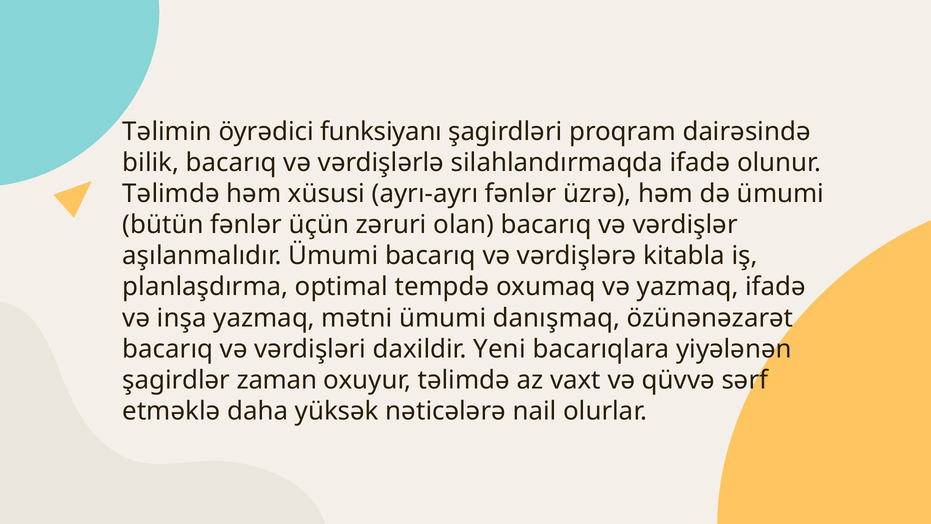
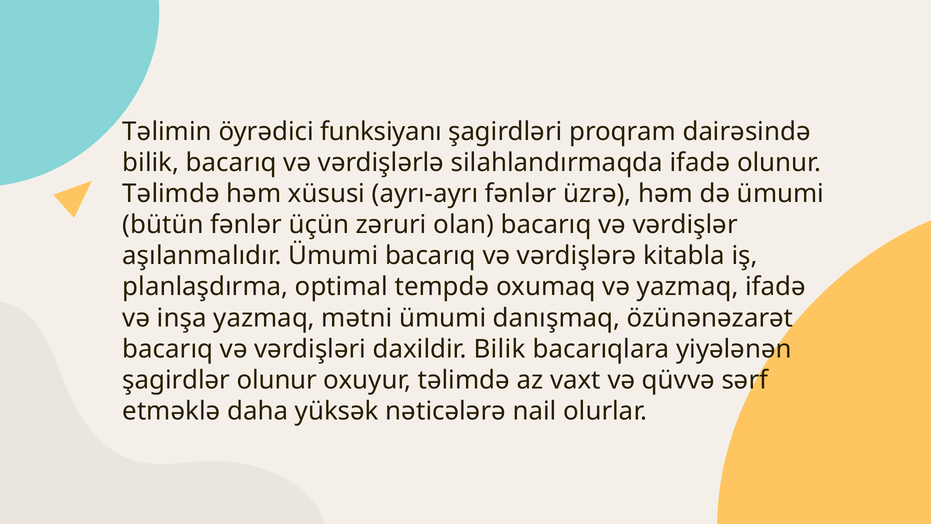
daxildir Yeni: Yeni -> Bilik
şagirdlər zaman: zaman -> olunur
